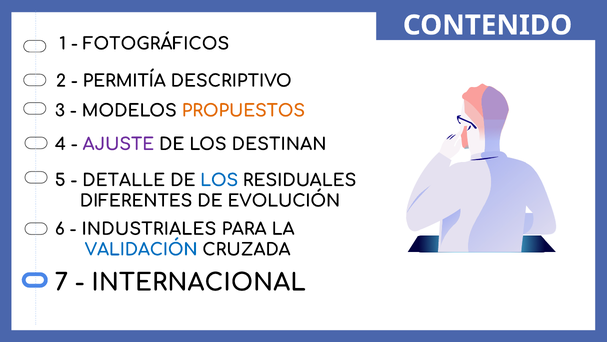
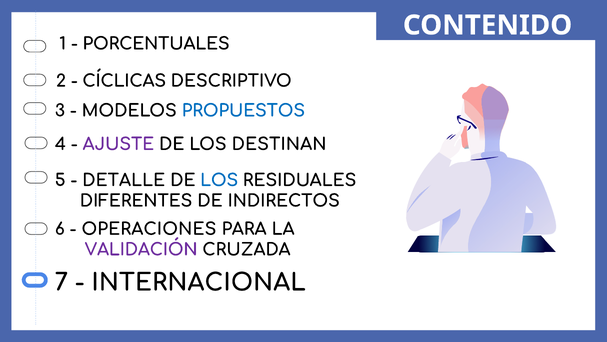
FOTOGRÁFICOS: FOTOGRÁFICOS -> PORCENTUALES
PERMITÍA: PERMITÍA -> CÍCLICAS
PROPUESTOS colour: orange -> blue
EVOLUCIÓN: EVOLUCIÓN -> INDIRECTOS
INDUSTRIALES: INDUSTRIALES -> OPERACIONES
VALIDACIÓN colour: blue -> purple
